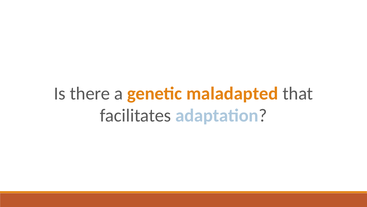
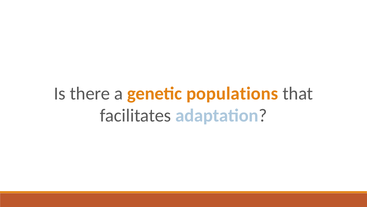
maladapted: maladapted -> populations
